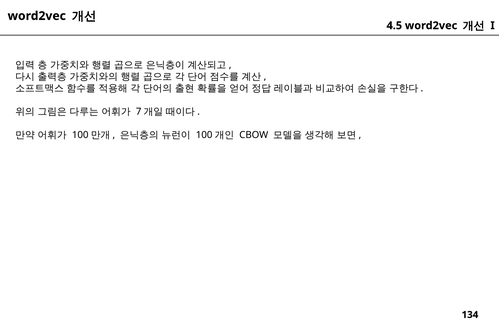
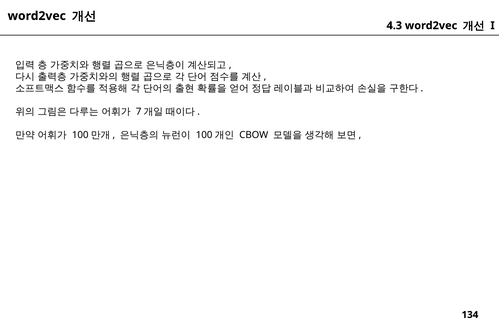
4.5: 4.5 -> 4.3
